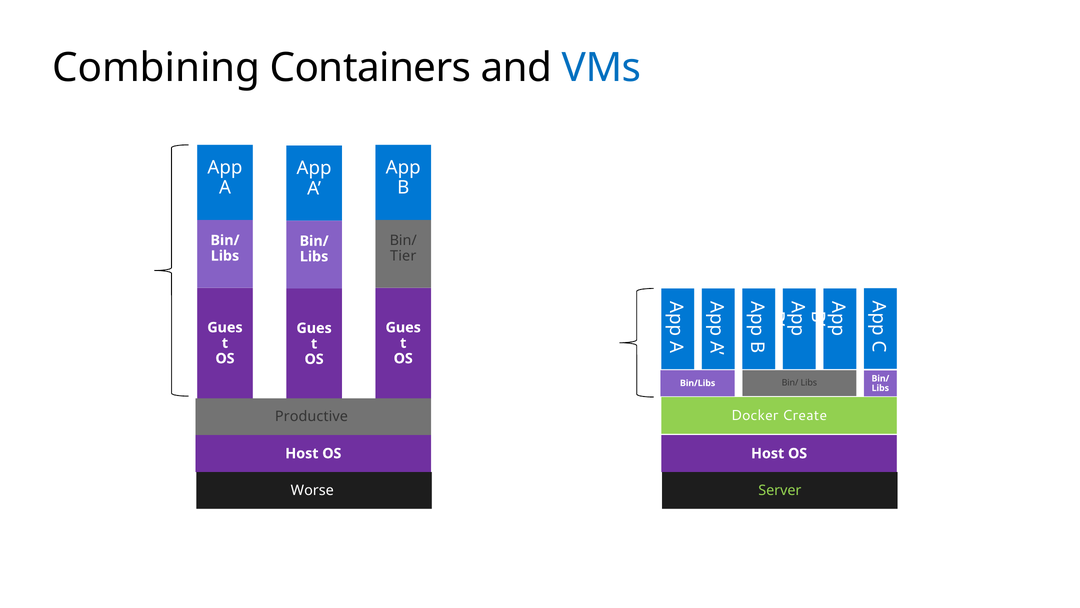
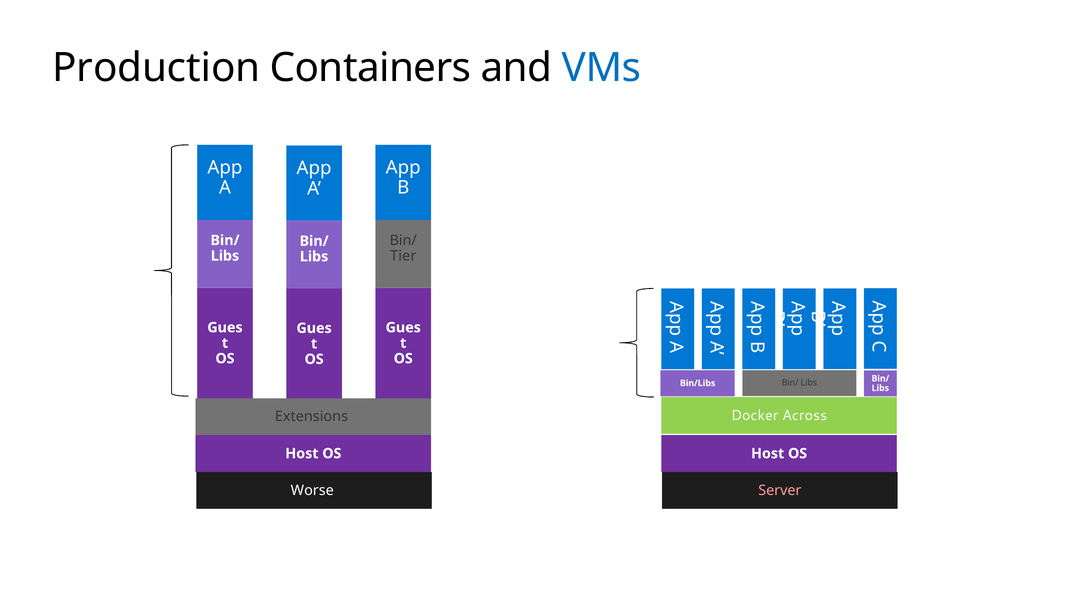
Combining: Combining -> Production
Create: Create -> Across
Productive: Productive -> Extensions
Server colour: light green -> pink
